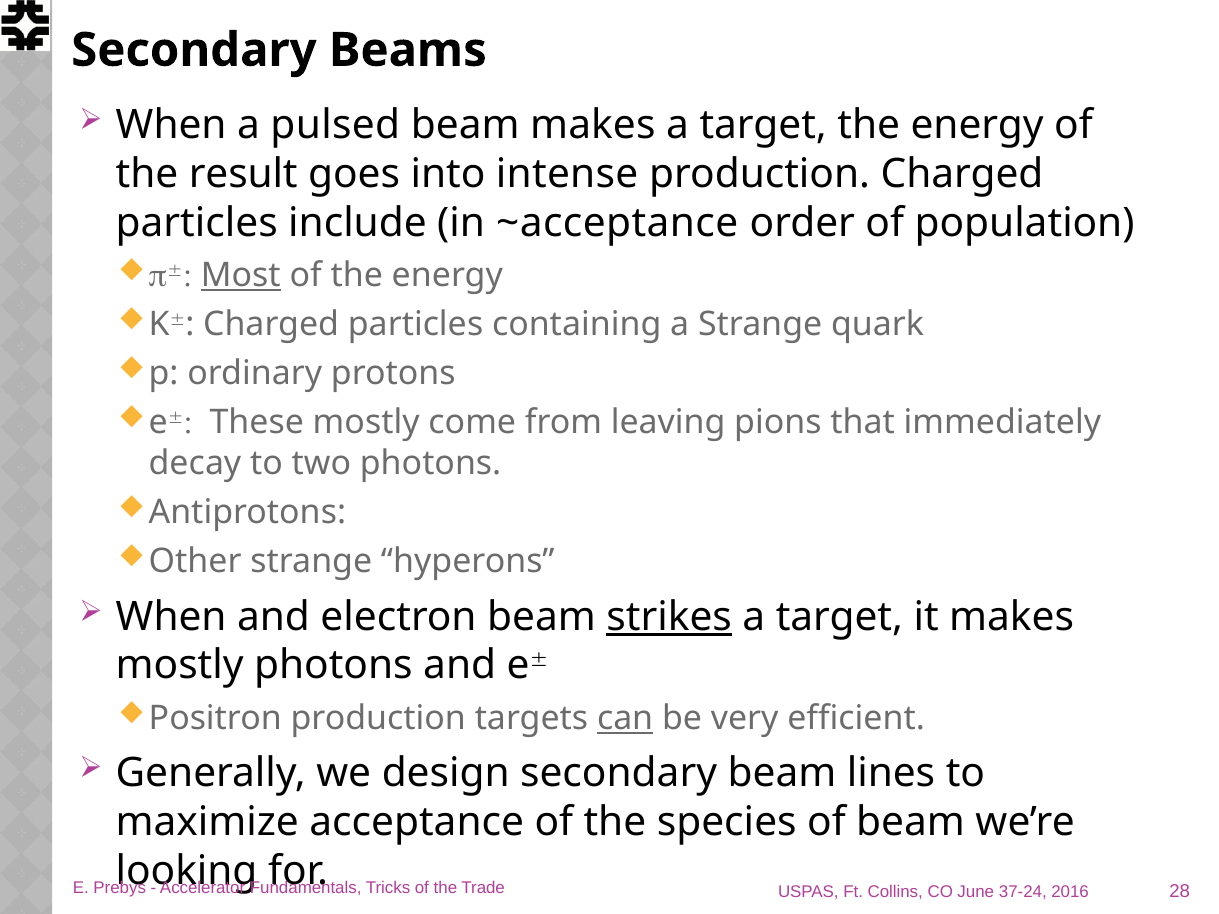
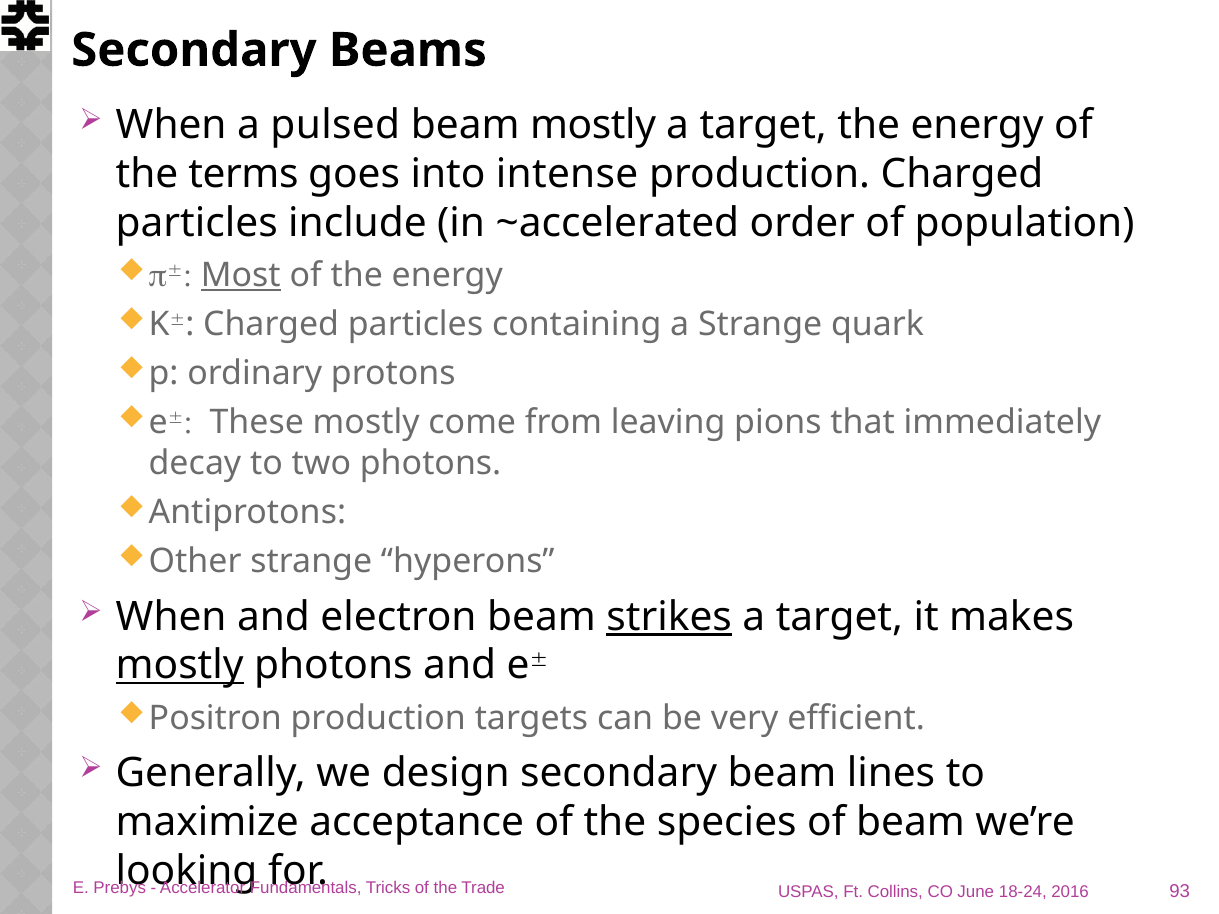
beam makes: makes -> mostly
result: result -> terms
~acceptance: ~acceptance -> ~accelerated
mostly at (180, 666) underline: none -> present
can underline: present -> none
37-24: 37-24 -> 18-24
28: 28 -> 93
